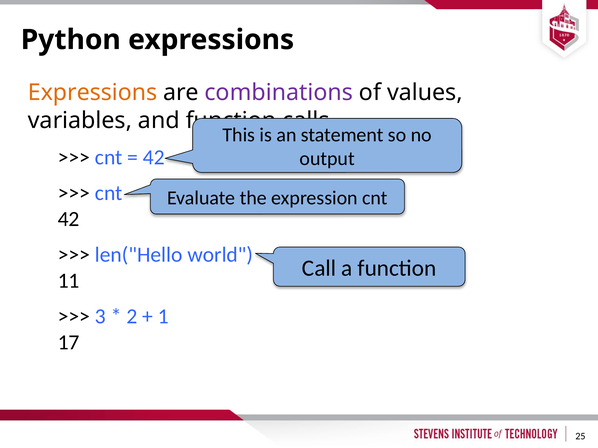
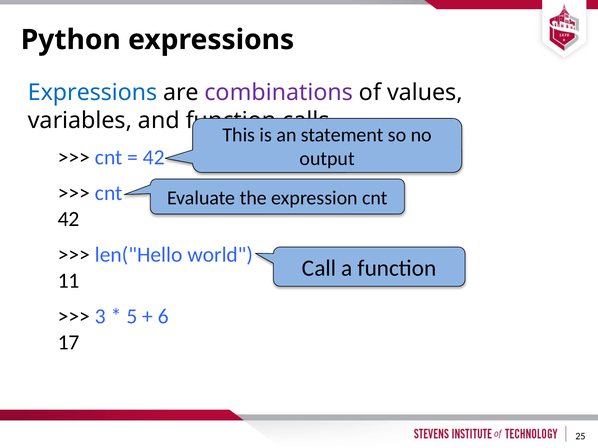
Expressions at (93, 93) colour: orange -> blue
2: 2 -> 5
1: 1 -> 6
